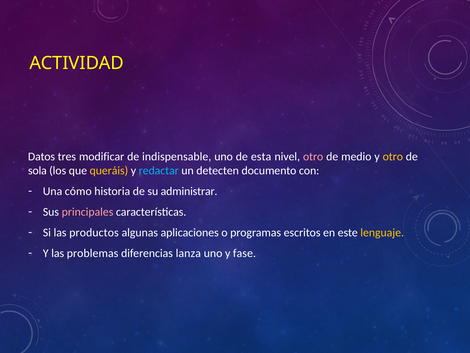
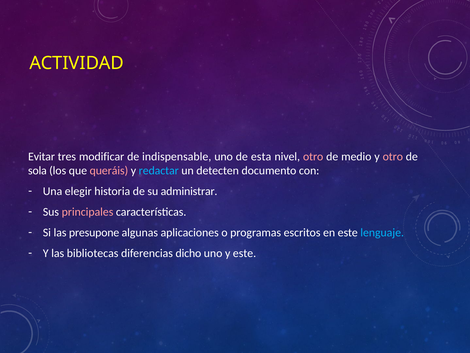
Datos: Datos -> Evitar
otro at (393, 156) colour: yellow -> pink
queráis colour: yellow -> pink
cómo: cómo -> elegir
productos: productos -> presupone
lenguaje colour: yellow -> light blue
problemas: problemas -> bibliotecas
lanza: lanza -> dicho
y fase: fase -> este
